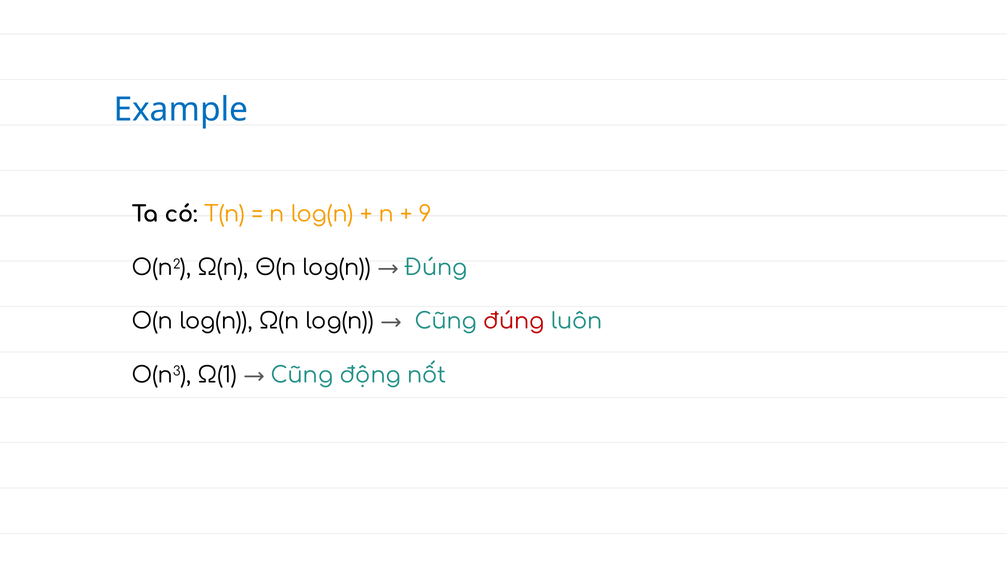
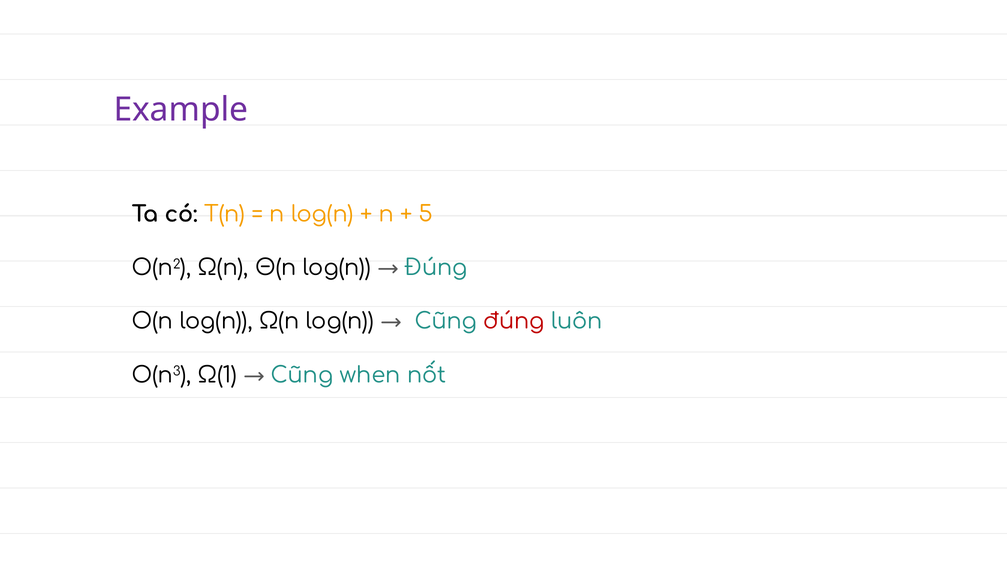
Example colour: blue -> purple
9: 9 -> 5
động: động -> when
